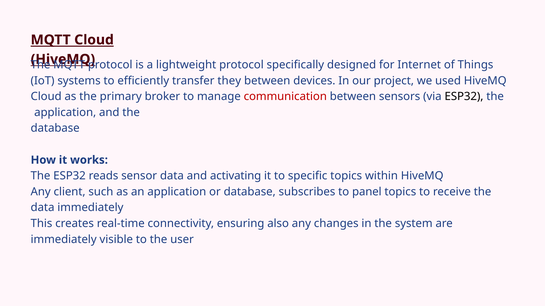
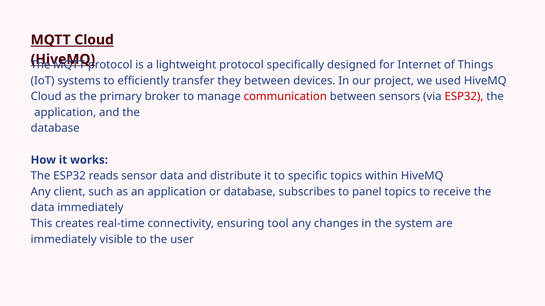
ESP32 at (464, 97) colour: black -> red
activating: activating -> distribute
also: also -> tool
